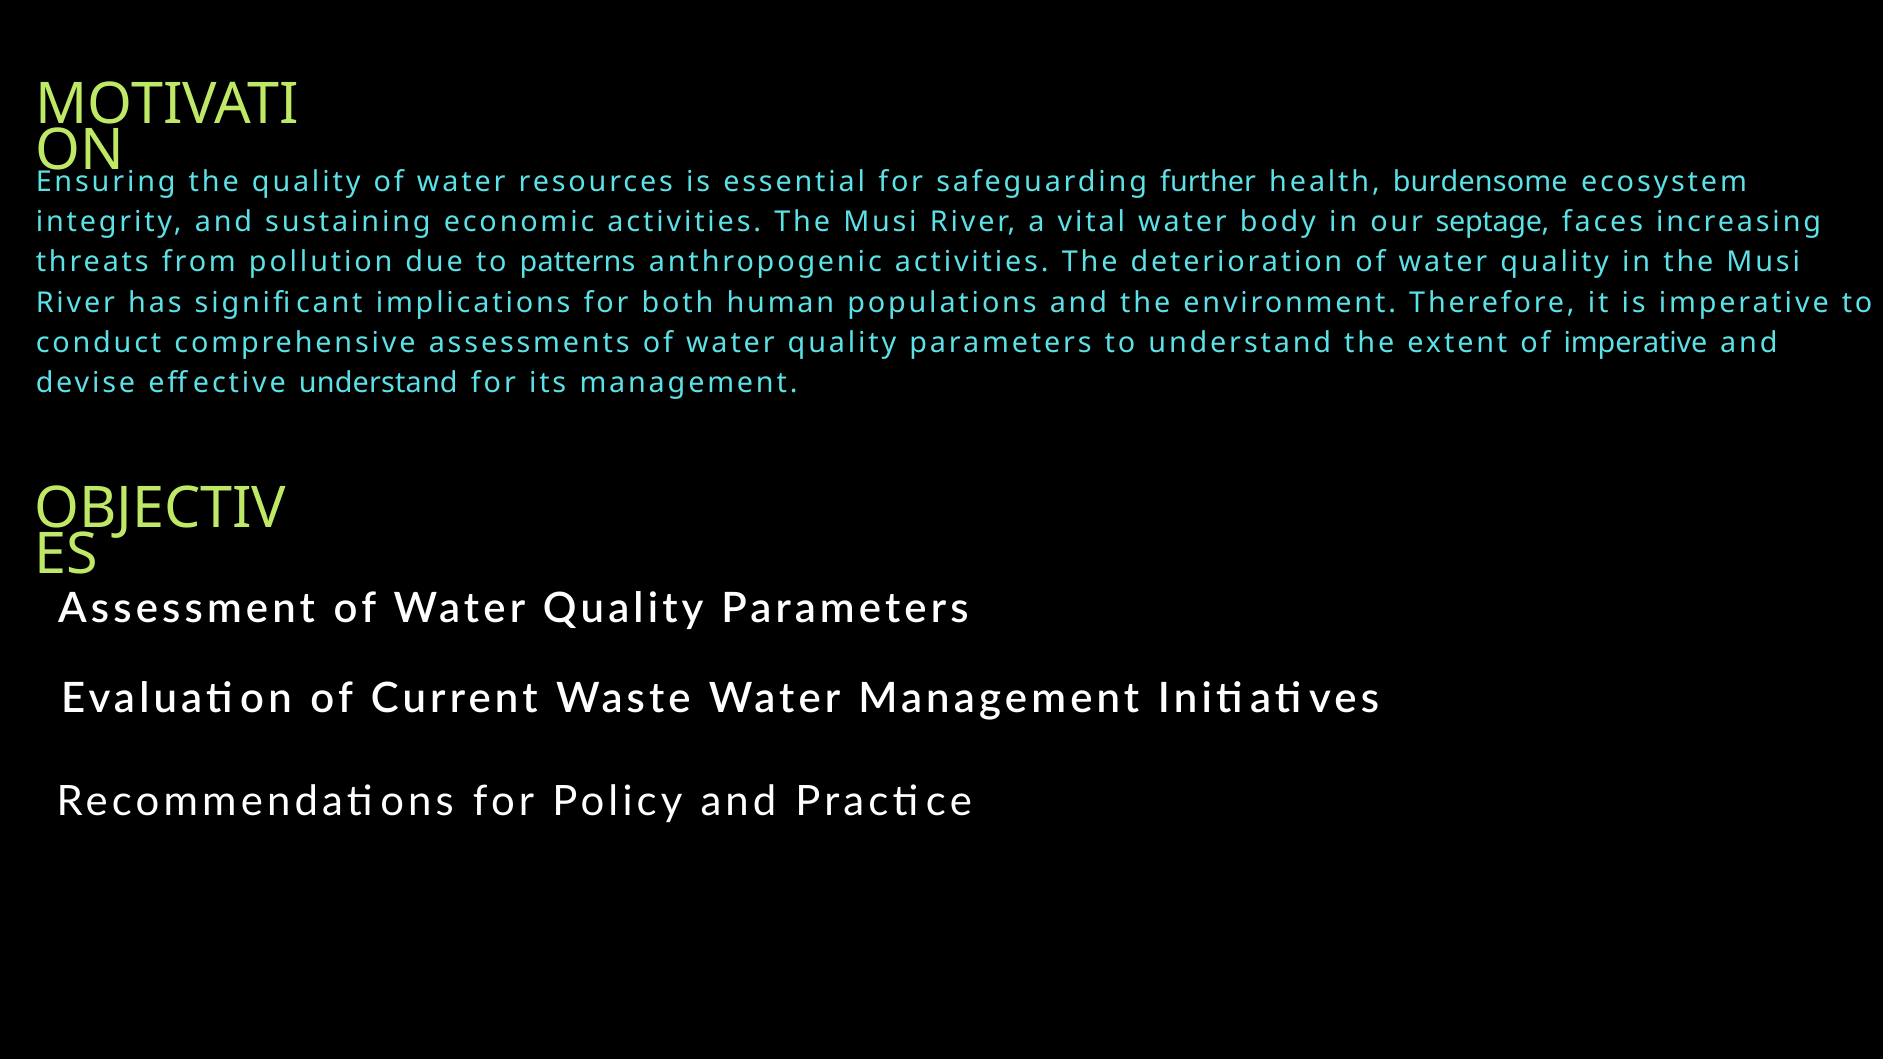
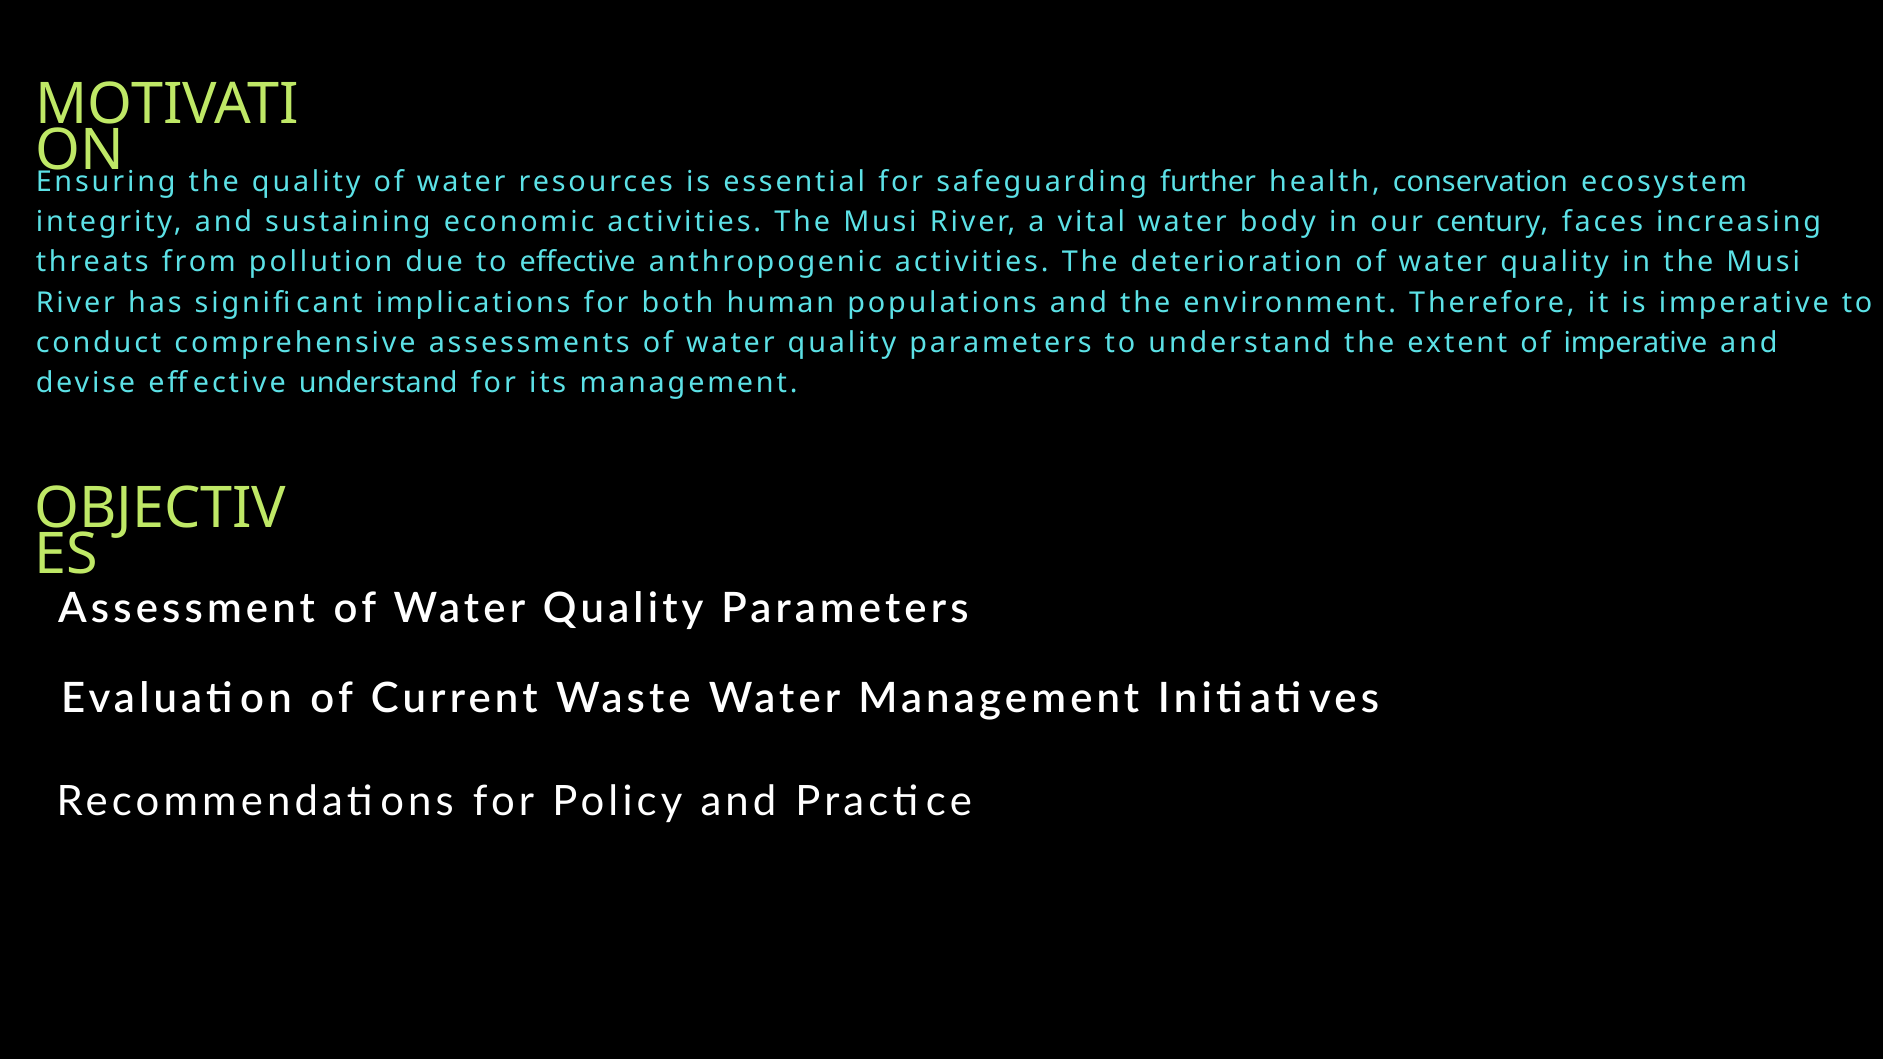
burdensome: burdensome -> conservation
septage: septage -> century
to patterns: patterns -> effective
